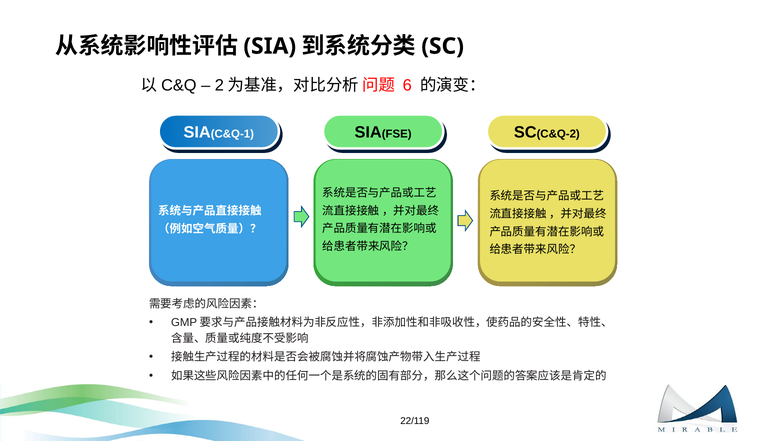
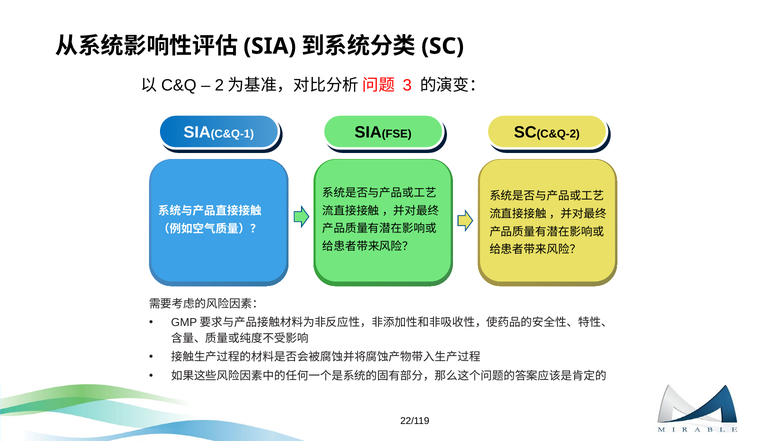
6: 6 -> 3
